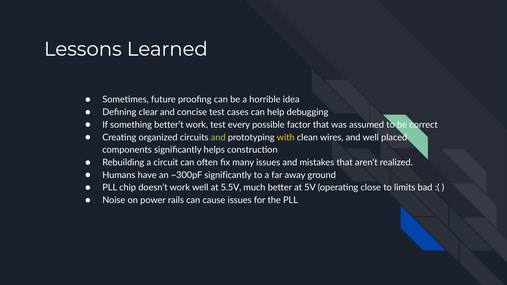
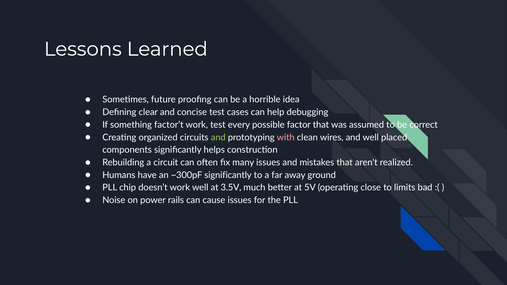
better’t: better’t -> factor’t
with colour: yellow -> pink
5.5V: 5.5V -> 3.5V
